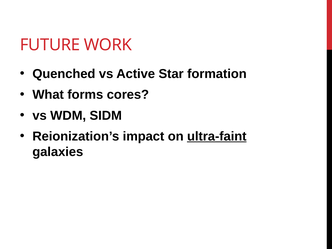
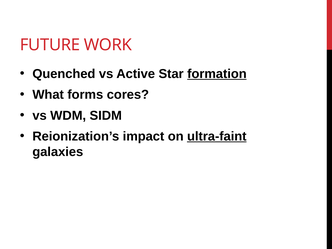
formation underline: none -> present
